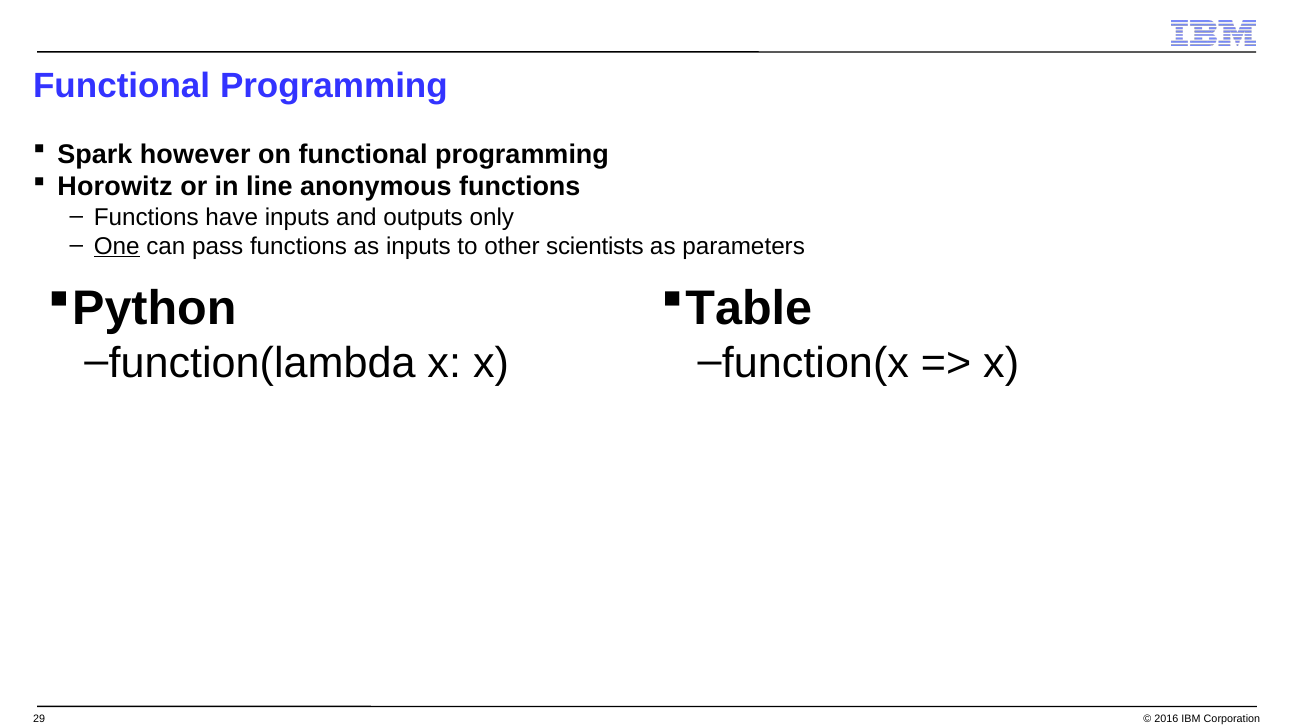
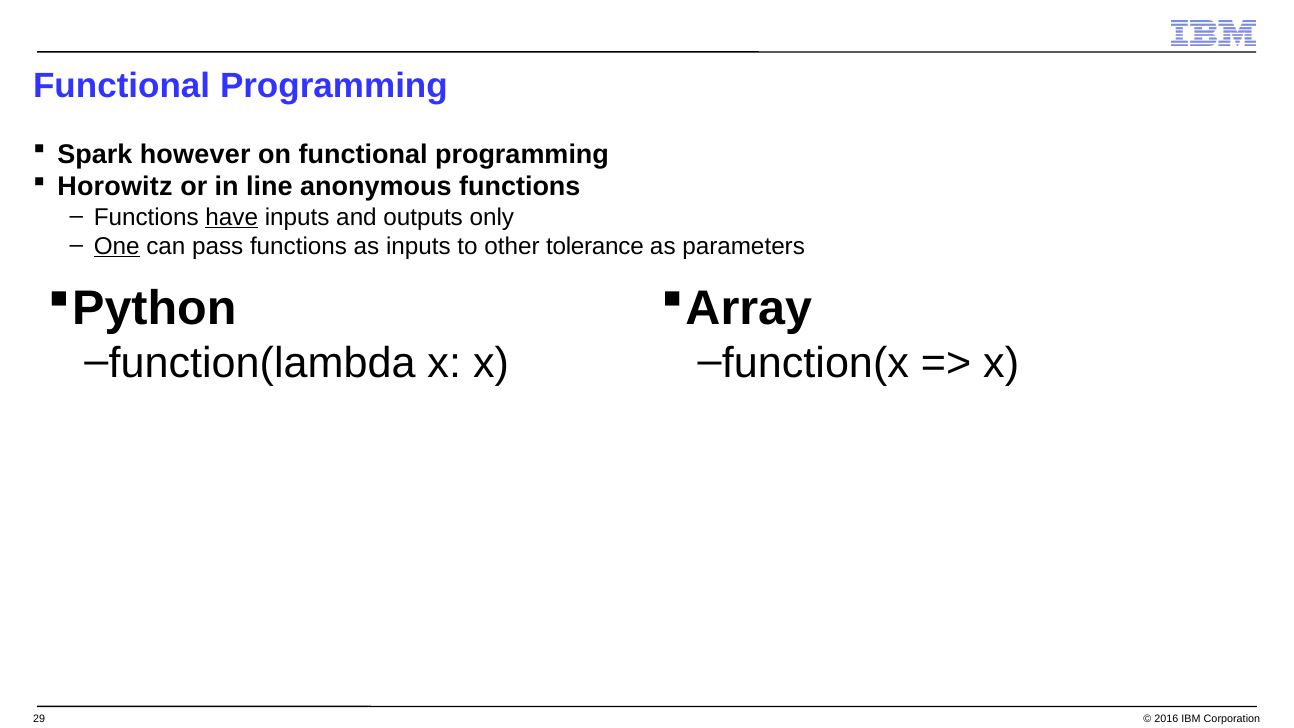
have underline: none -> present
scientists: scientists -> tolerance
Table: Table -> Array
